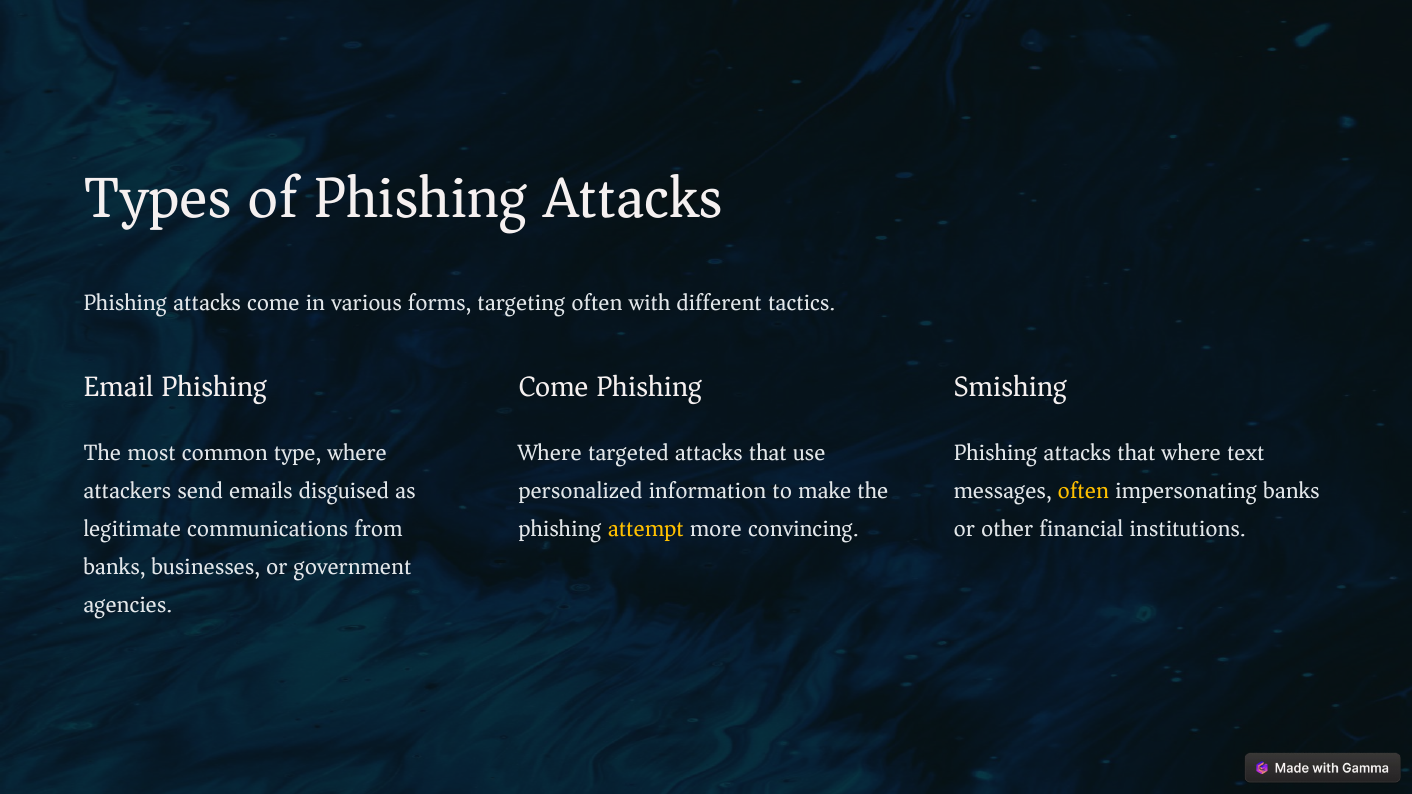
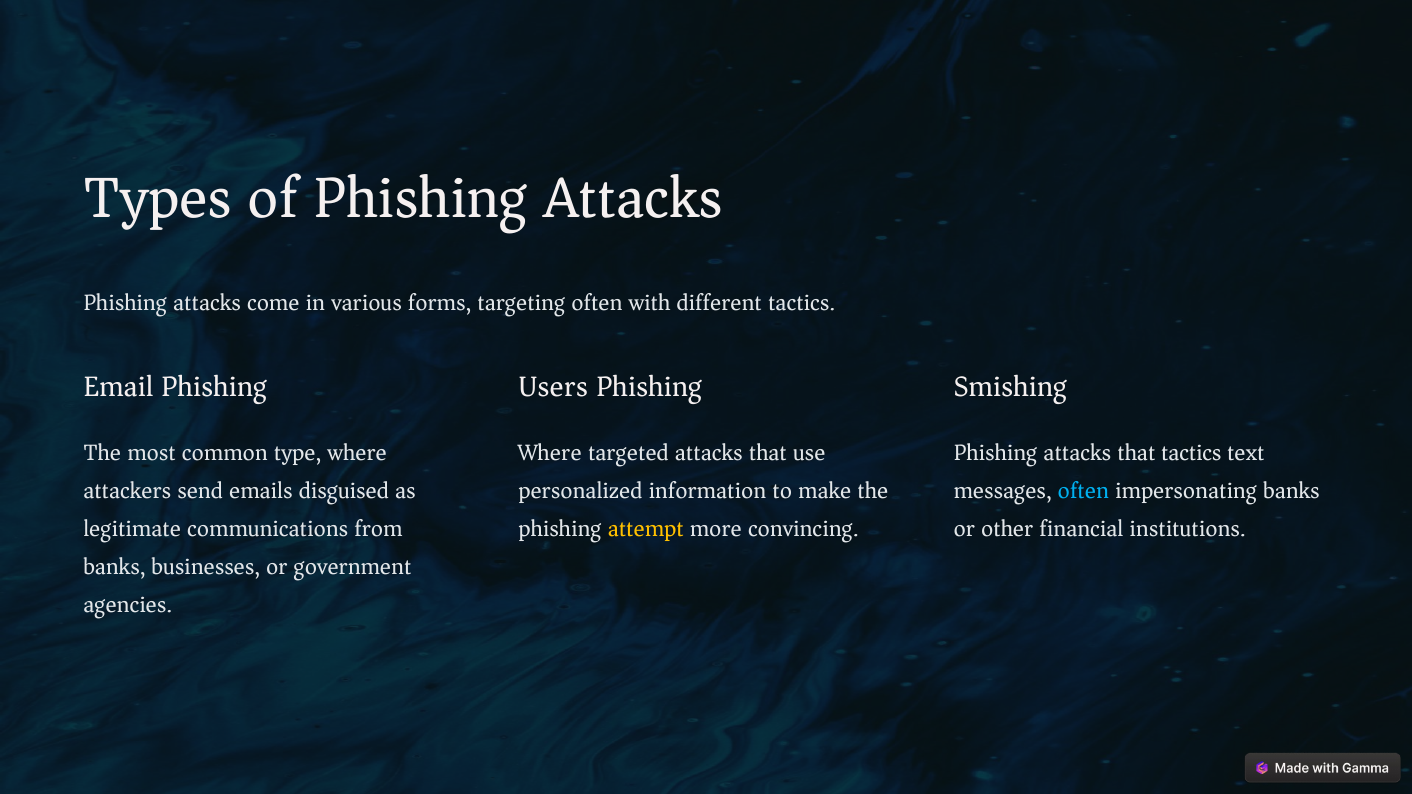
Come at (554, 387): Come -> Users
that where: where -> tactics
often at (1083, 491) colour: yellow -> light blue
